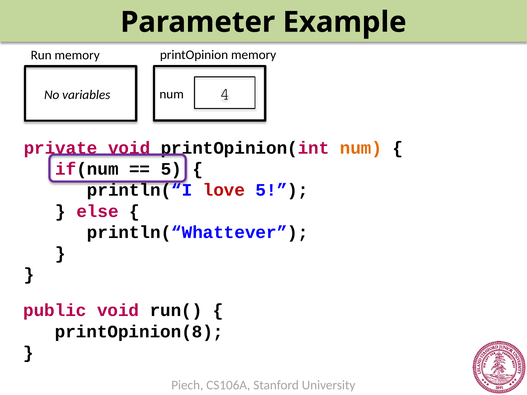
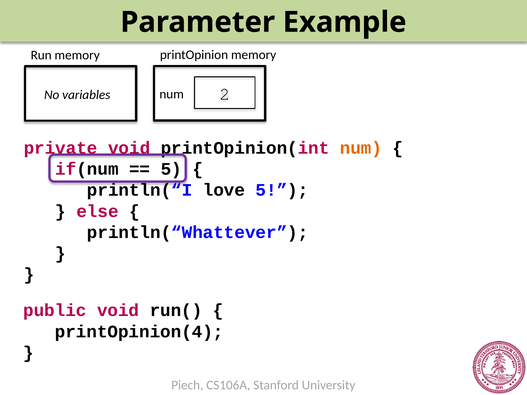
4: 4 -> 2
love colour: red -> black
printOpinion(8: printOpinion(8 -> printOpinion(4
